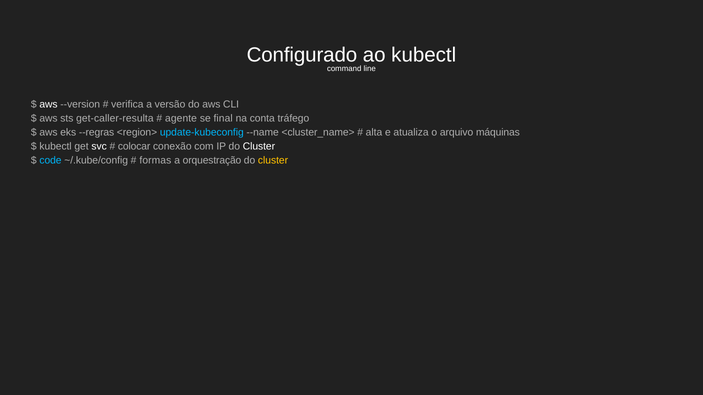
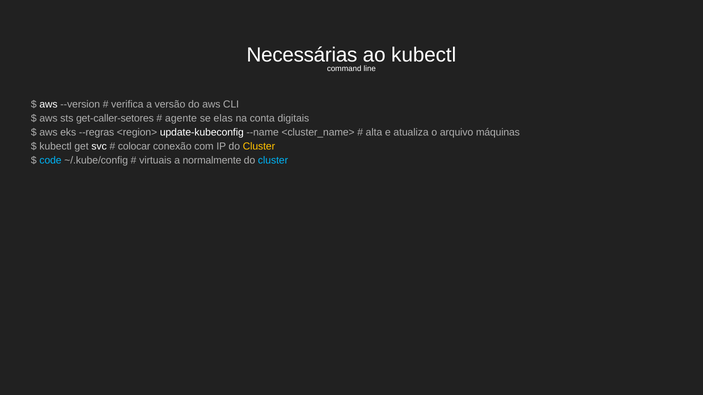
Configurado: Configurado -> Necessárias
get-caller-resulta: get-caller-resulta -> get-caller-setores
final: final -> elas
tráfego: tráfego -> digitais
update-kubeconfig colour: light blue -> white
Cluster at (259, 146) colour: white -> yellow
formas: formas -> virtuais
orquestração: orquestração -> normalmente
cluster at (273, 160) colour: yellow -> light blue
